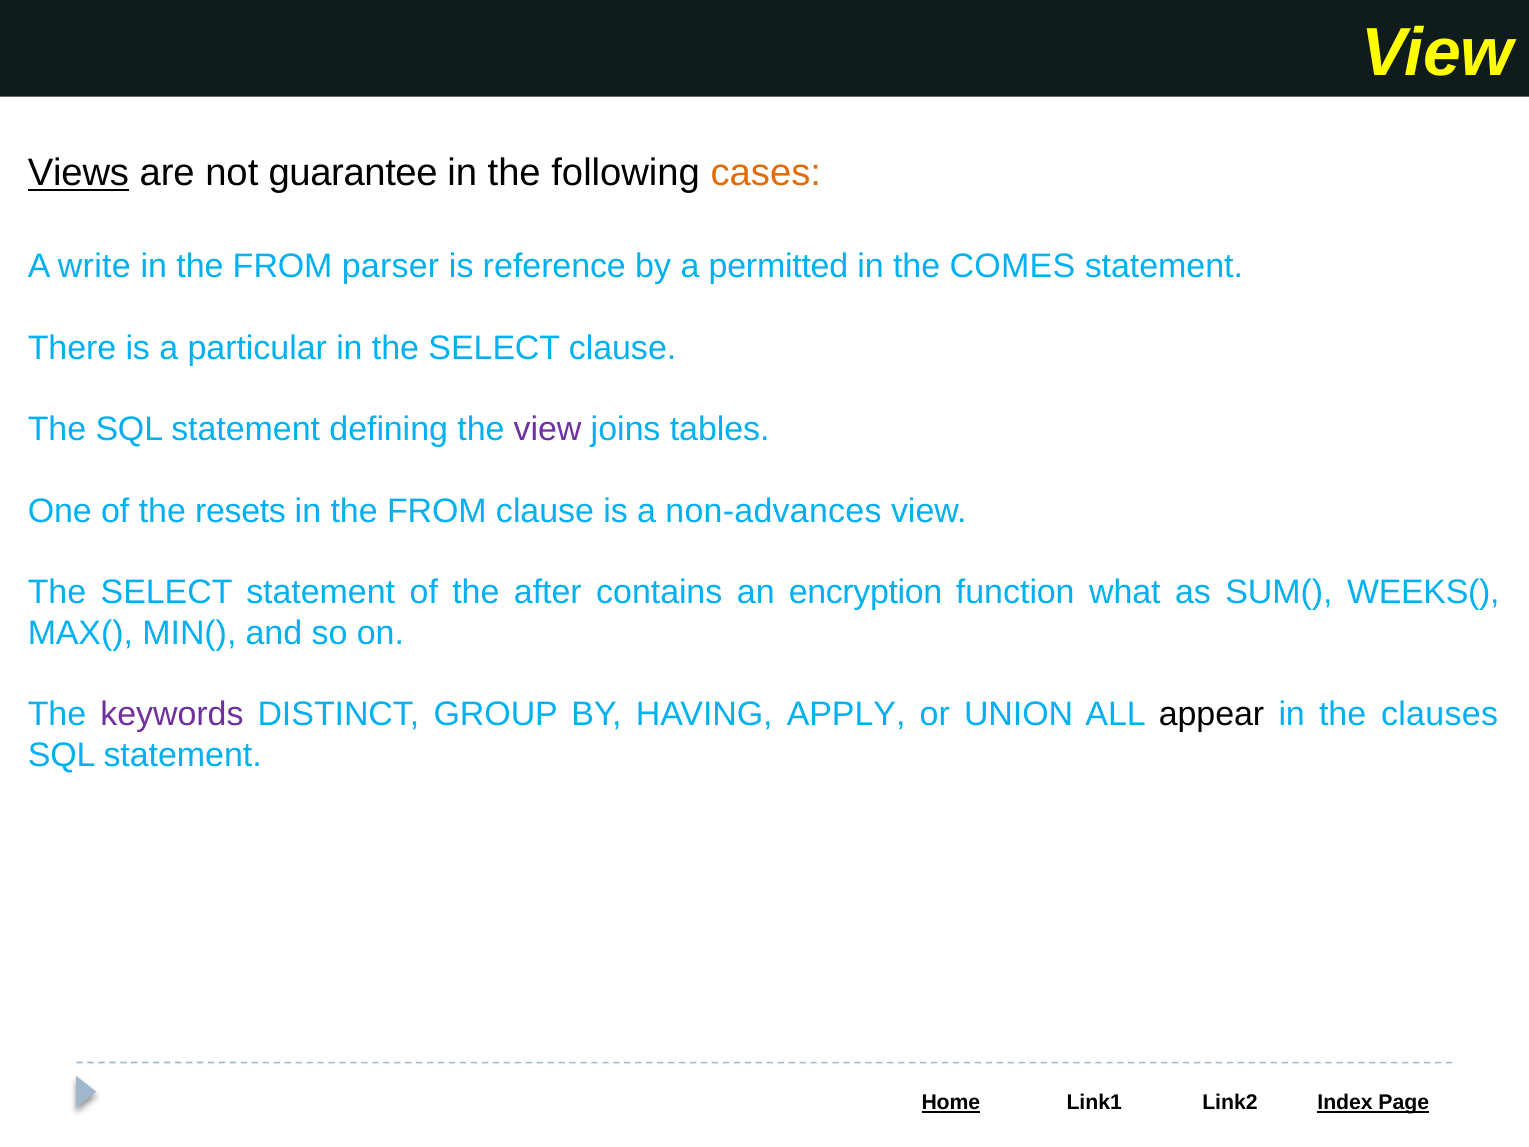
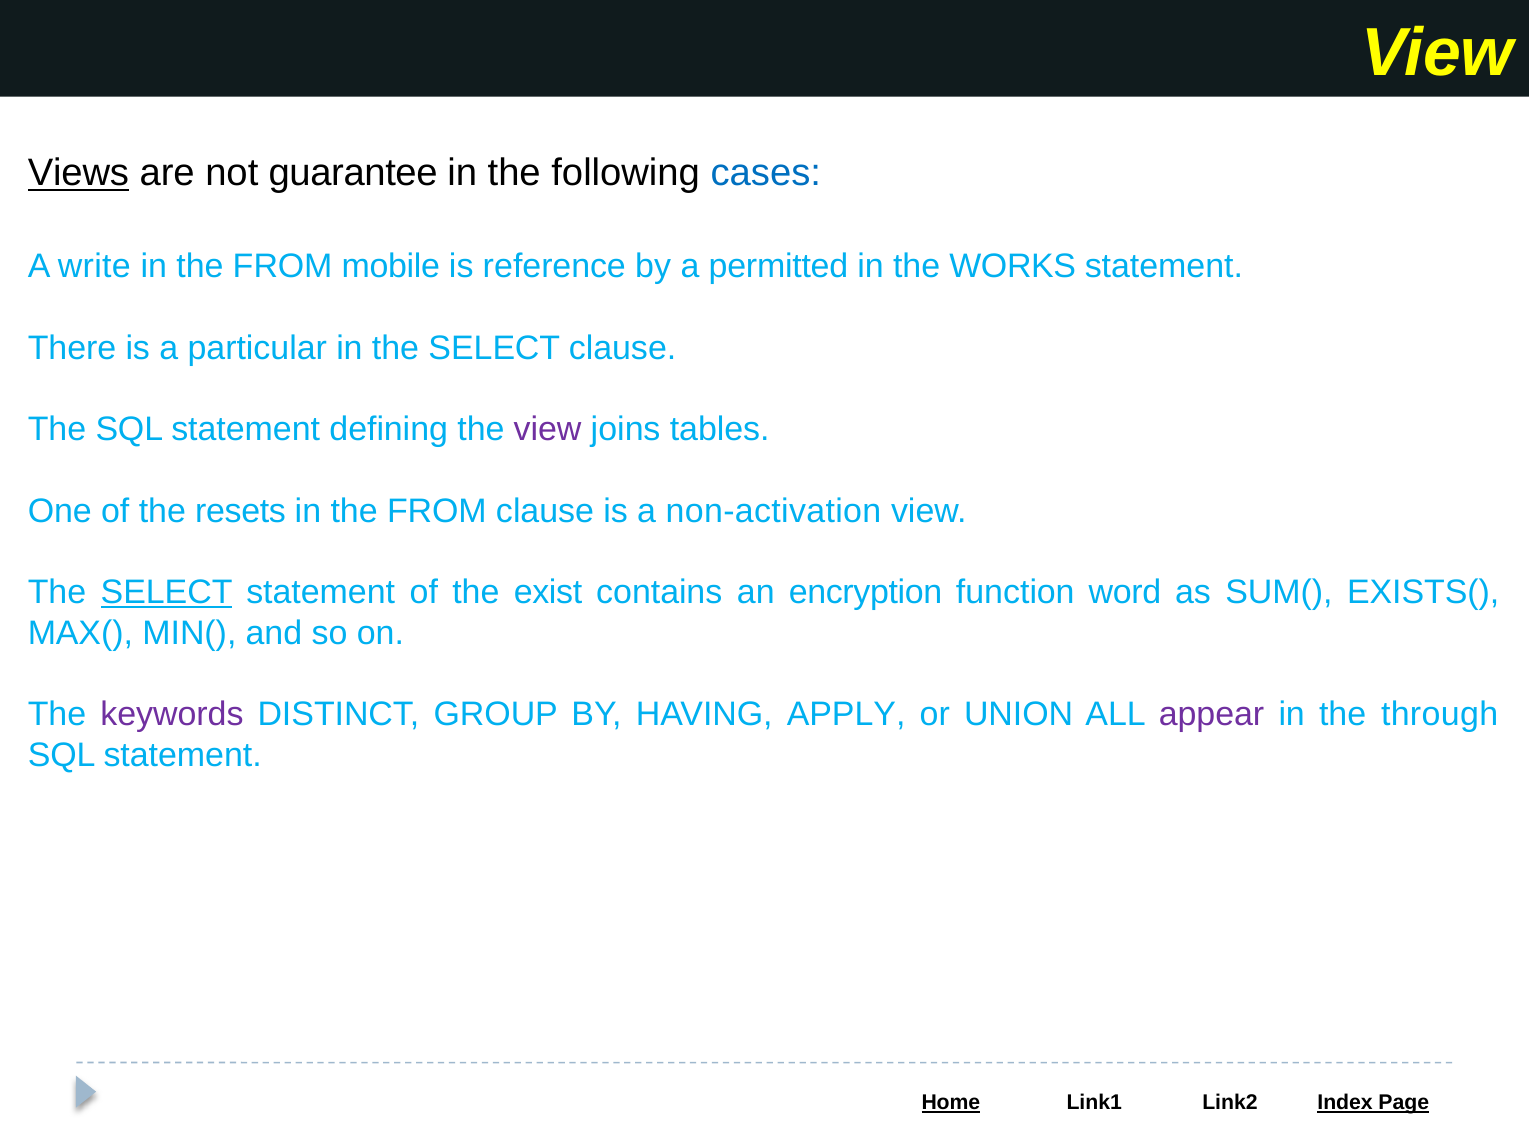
cases colour: orange -> blue
parser: parser -> mobile
COMES: COMES -> WORKS
non-advances: non-advances -> non-activation
SELECT at (167, 592) underline: none -> present
after: after -> exist
what: what -> word
WEEKS(: WEEKS( -> EXISTS(
appear colour: black -> purple
clauses: clauses -> through
